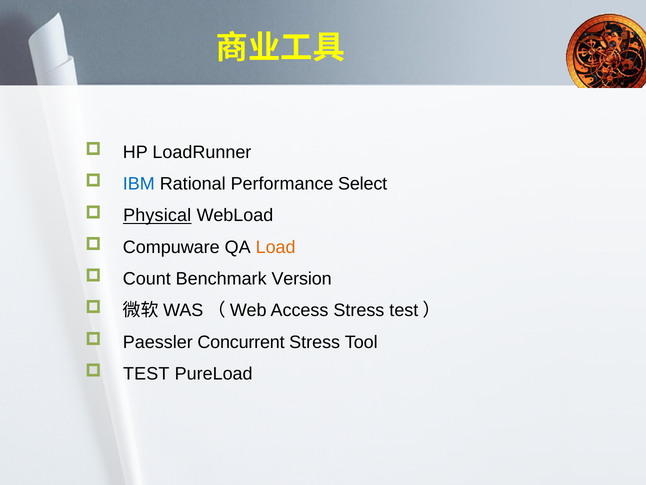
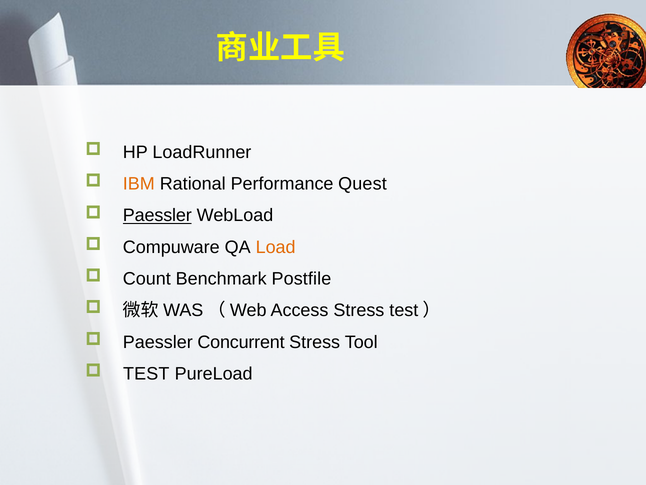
IBM colour: blue -> orange
Select: Select -> Quest
Physical at (157, 215): Physical -> Paessler
Version: Version -> Postfile
